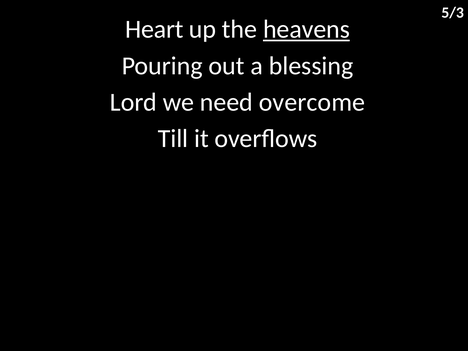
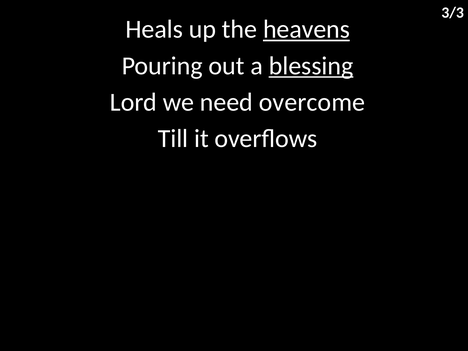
5/3: 5/3 -> 3/3
Heart: Heart -> Heals
blessing underline: none -> present
